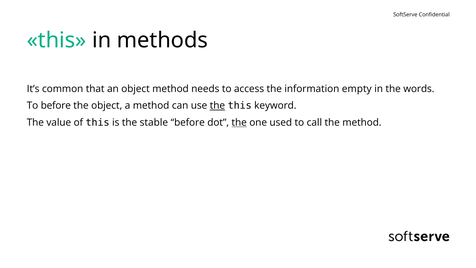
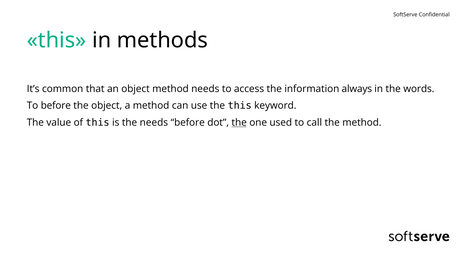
empty: empty -> always
the at (217, 106) underline: present -> none
the stable: stable -> needs
